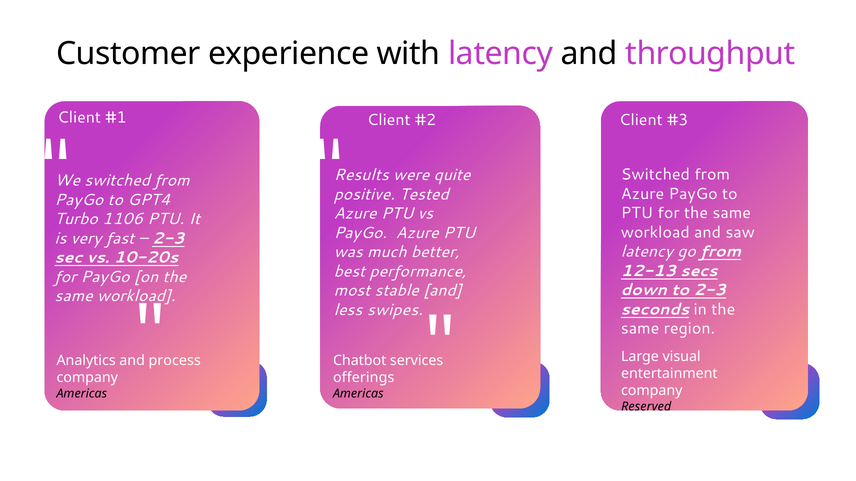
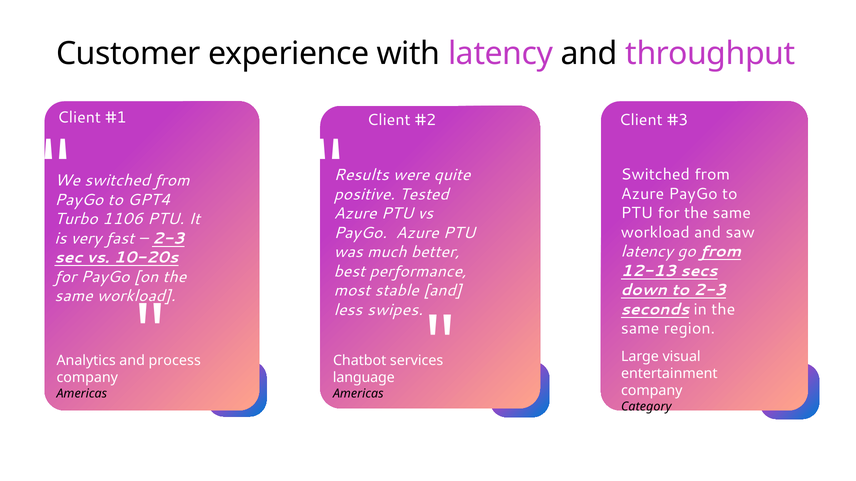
offerings: offerings -> language
Reserved: Reserved -> Category
